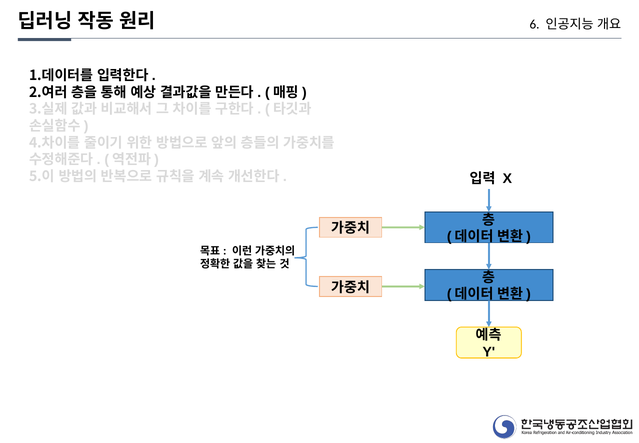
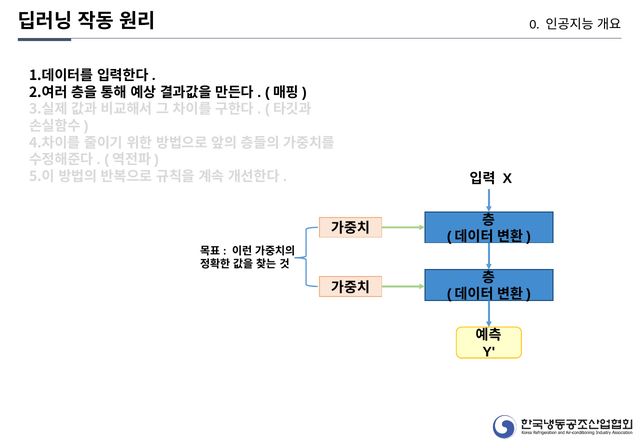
6: 6 -> 0
